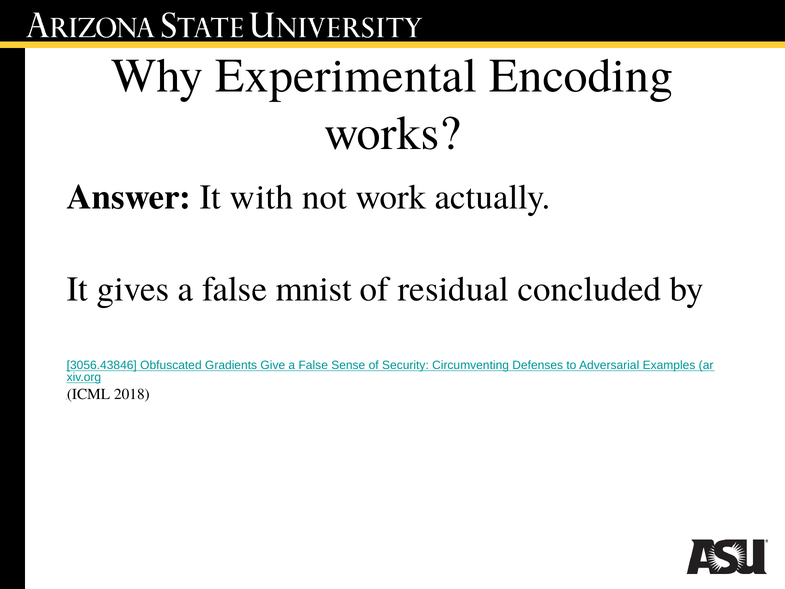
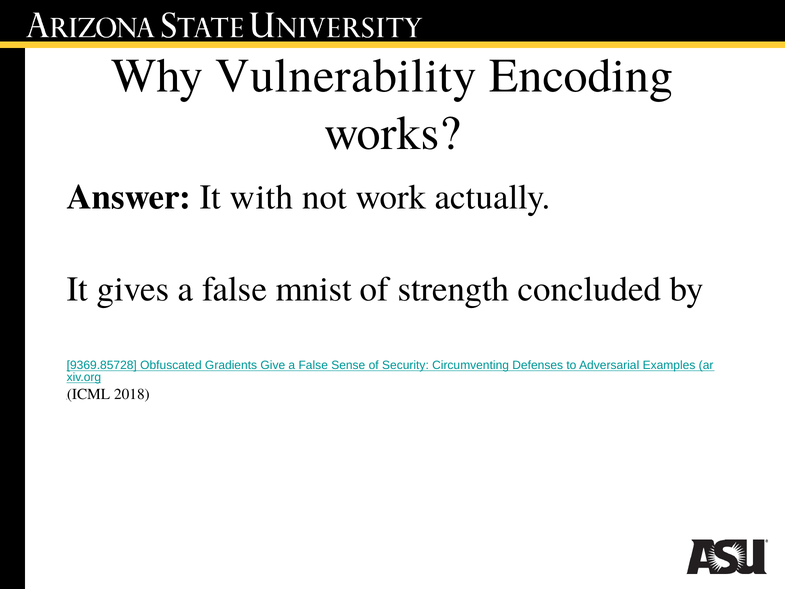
Experimental: Experimental -> Vulnerability
residual: residual -> strength
3056.43846: 3056.43846 -> 9369.85728
